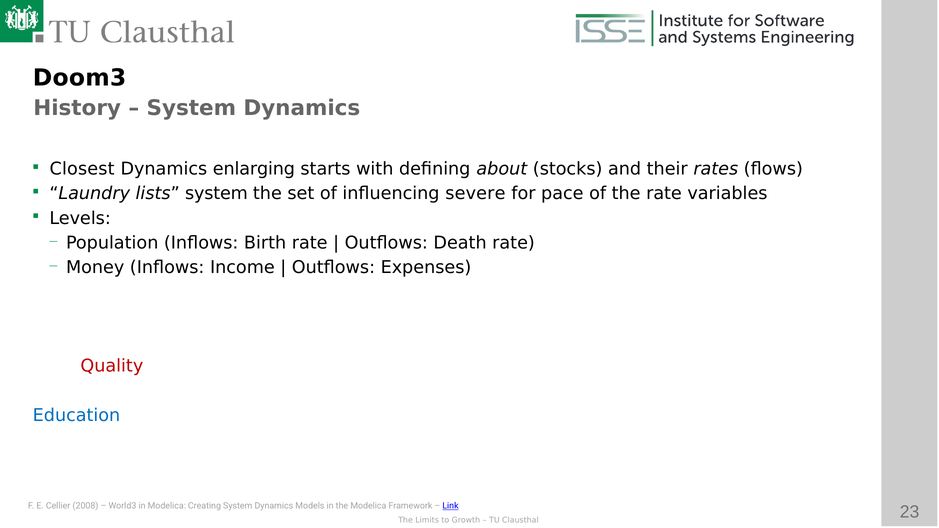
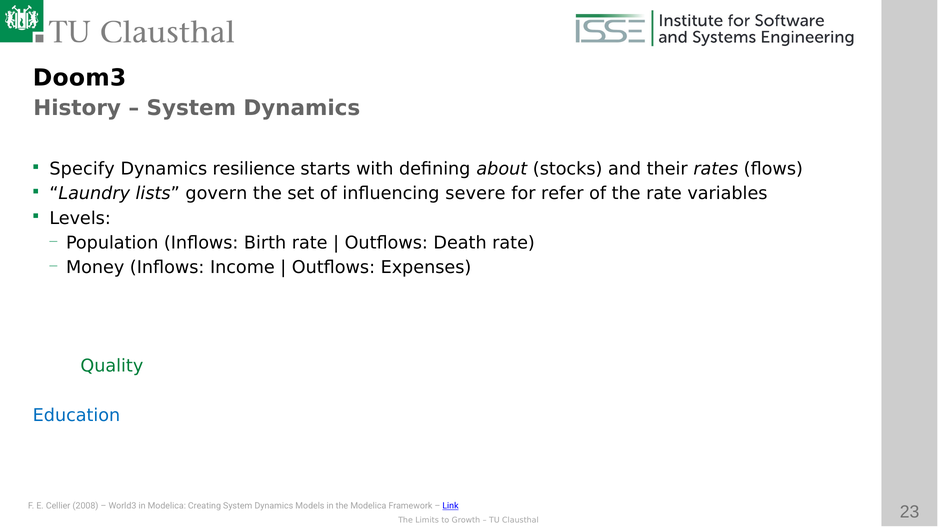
Closest: Closest -> Specify
enlarging: enlarging -> resilience
lists system: system -> govern
pace at (562, 194): pace -> refer
Quality colour: red -> green
